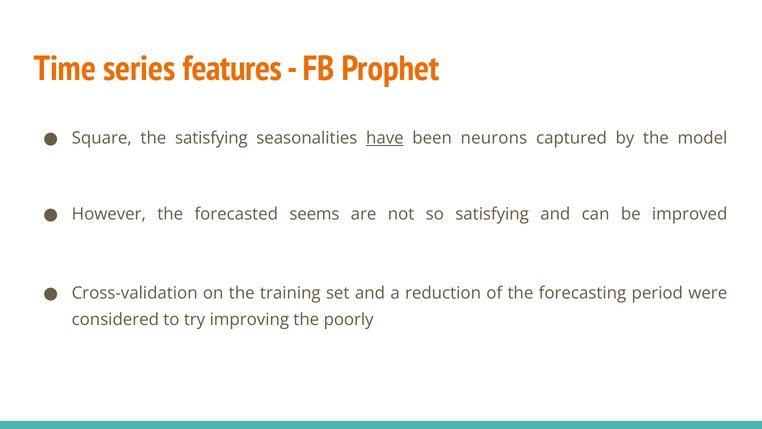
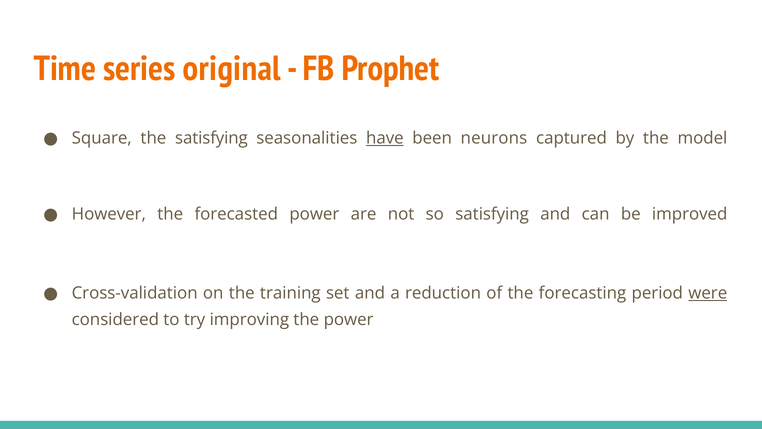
features: features -> original
forecasted seems: seems -> power
were underline: none -> present
the poorly: poorly -> power
